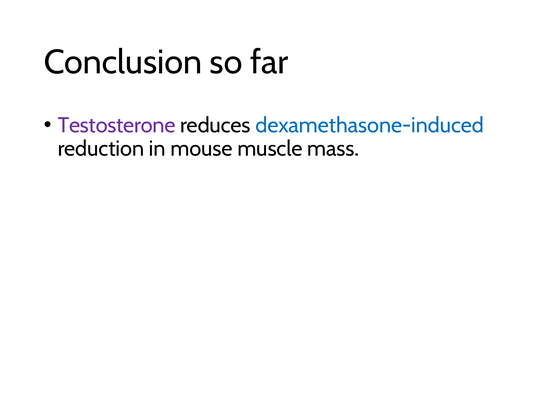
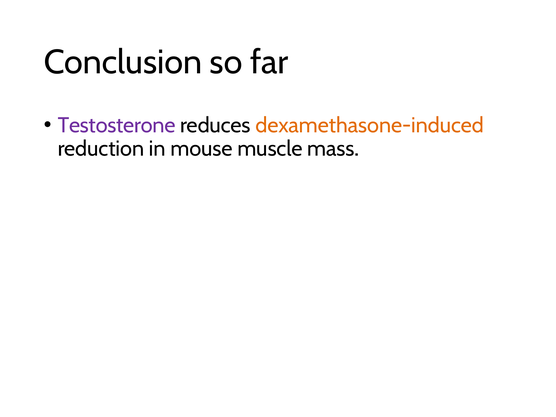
dexamethasone-induced colour: blue -> orange
